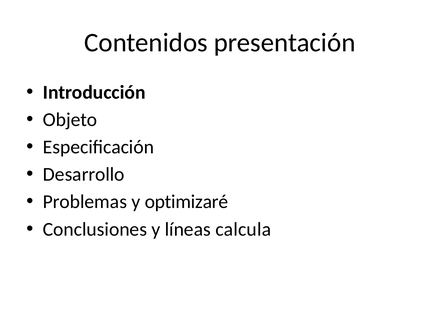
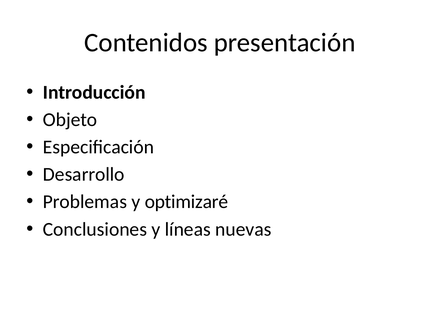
calcula: calcula -> nuevas
